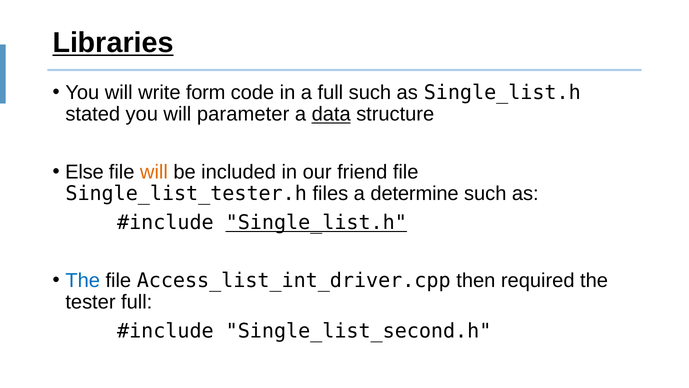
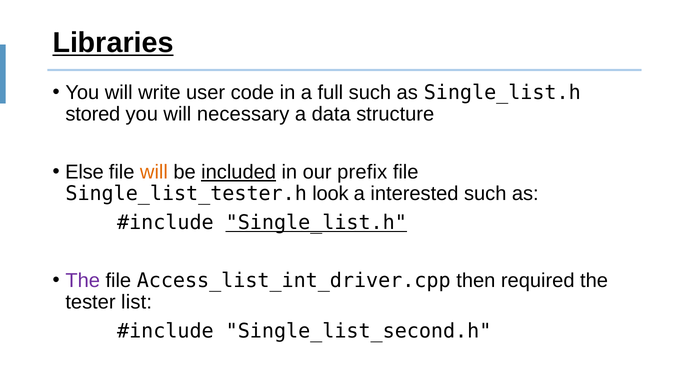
form: form -> user
stated: stated -> stored
parameter: parameter -> necessary
data underline: present -> none
included underline: none -> present
friend: friend -> prefix
files: files -> look
determine: determine -> interested
The at (83, 280) colour: blue -> purple
tester full: full -> list
